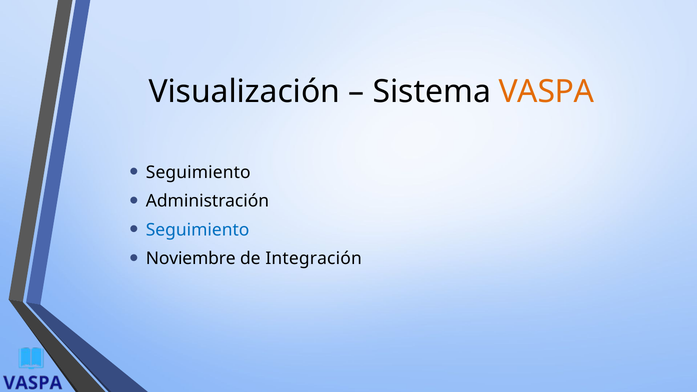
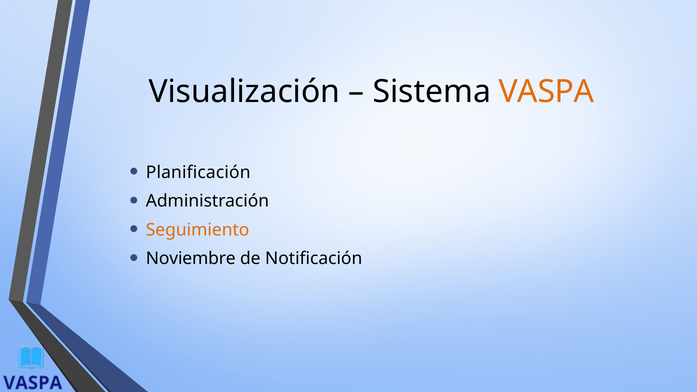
Seguimiento at (198, 172): Seguimiento -> Planificación
Seguimiento at (198, 230) colour: blue -> orange
Integración: Integración -> Notificación
